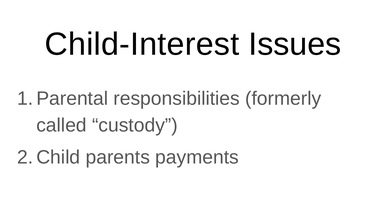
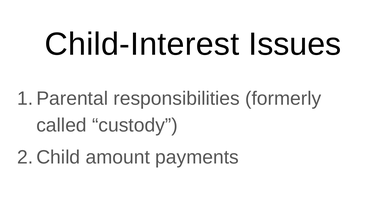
parents: parents -> amount
